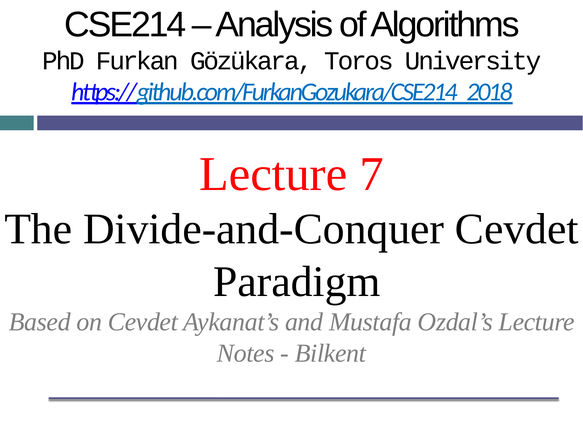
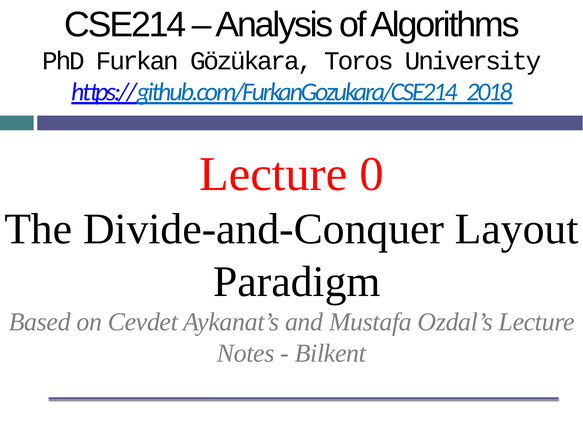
7: 7 -> 0
Divide-and-Conquer Cevdet: Cevdet -> Layout
